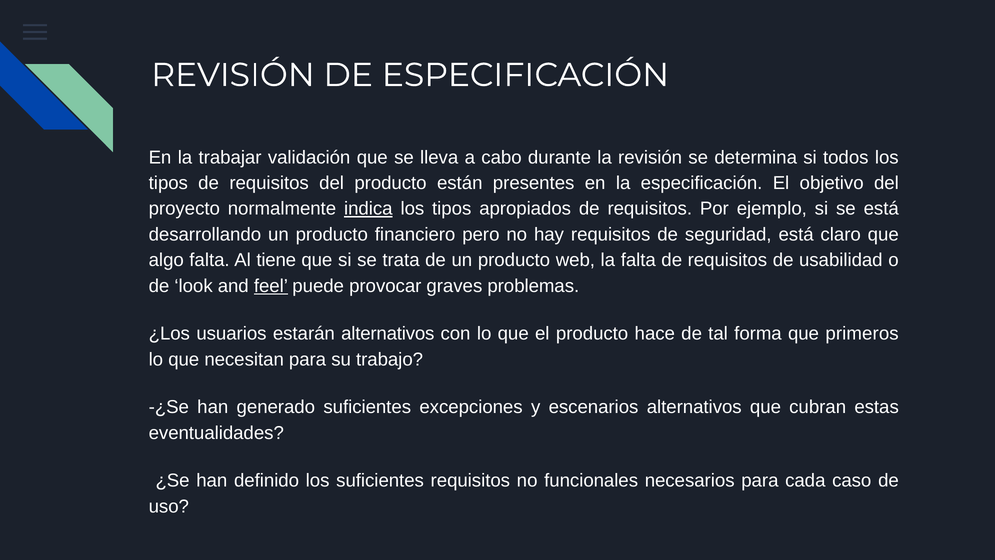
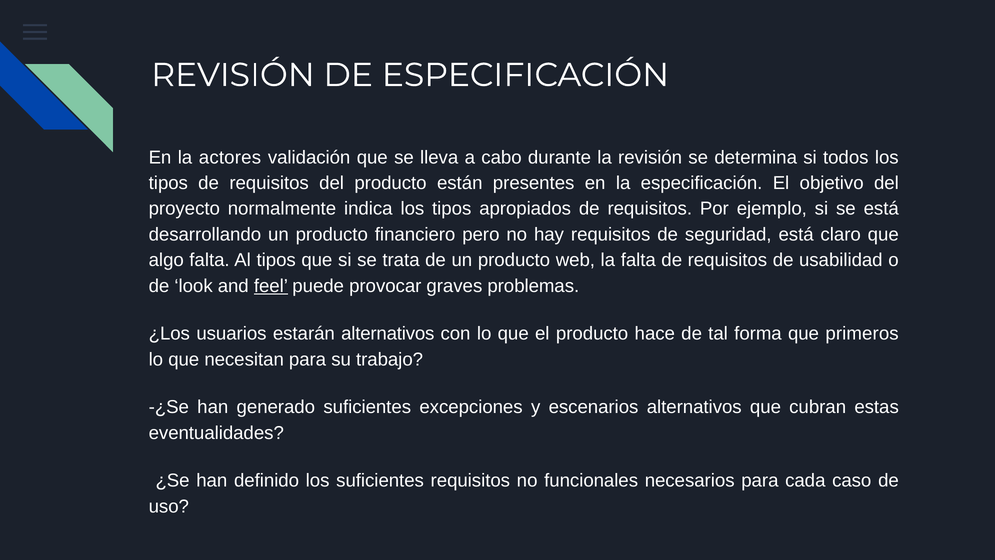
trabajar: trabajar -> actores
indica underline: present -> none
Al tiene: tiene -> tipos
